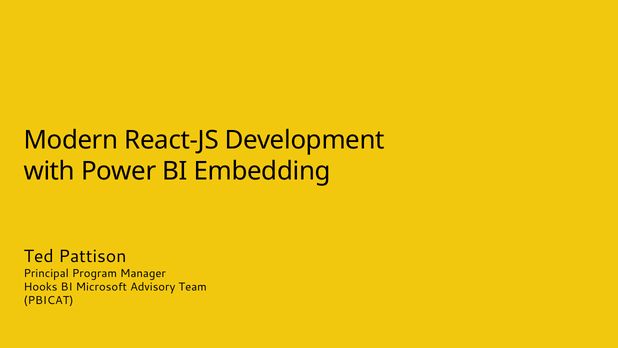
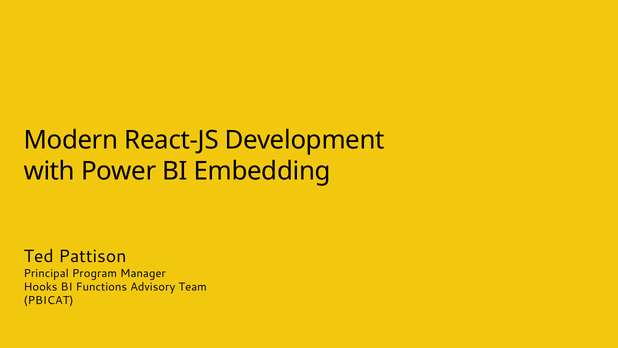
Microsoft: Microsoft -> Functions
